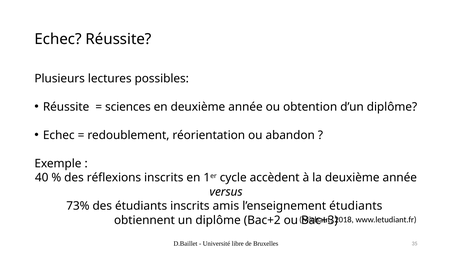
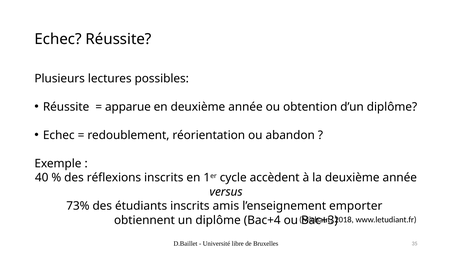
sciences: sciences -> apparue
l’enseignement étudiants: étudiants -> emporter
Bac+2: Bac+2 -> Bac+4
